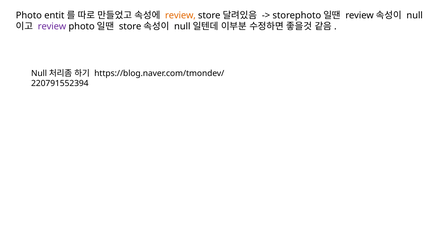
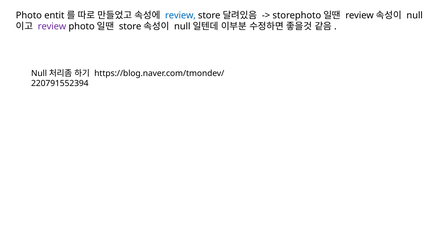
review at (180, 15) colour: orange -> blue
